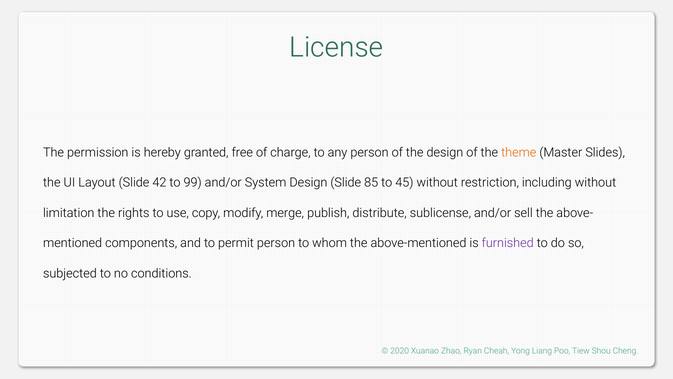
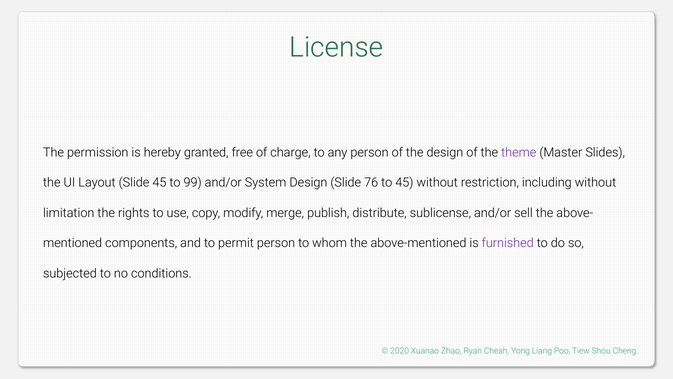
theme colour: orange -> purple
Slide 42: 42 -> 45
85: 85 -> 76
